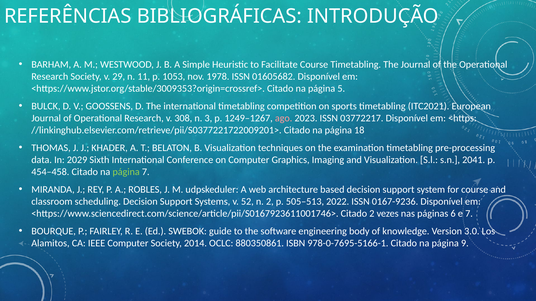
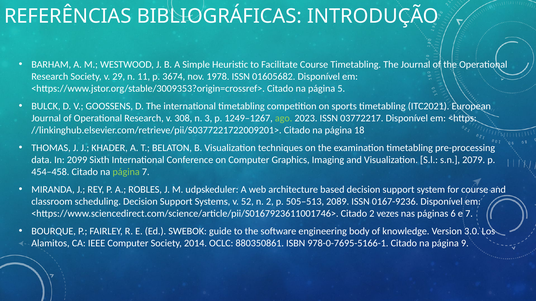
1053: 1053 -> 3674
ago colour: pink -> light green
2029: 2029 -> 2099
2041: 2041 -> 2079
2022: 2022 -> 2089
